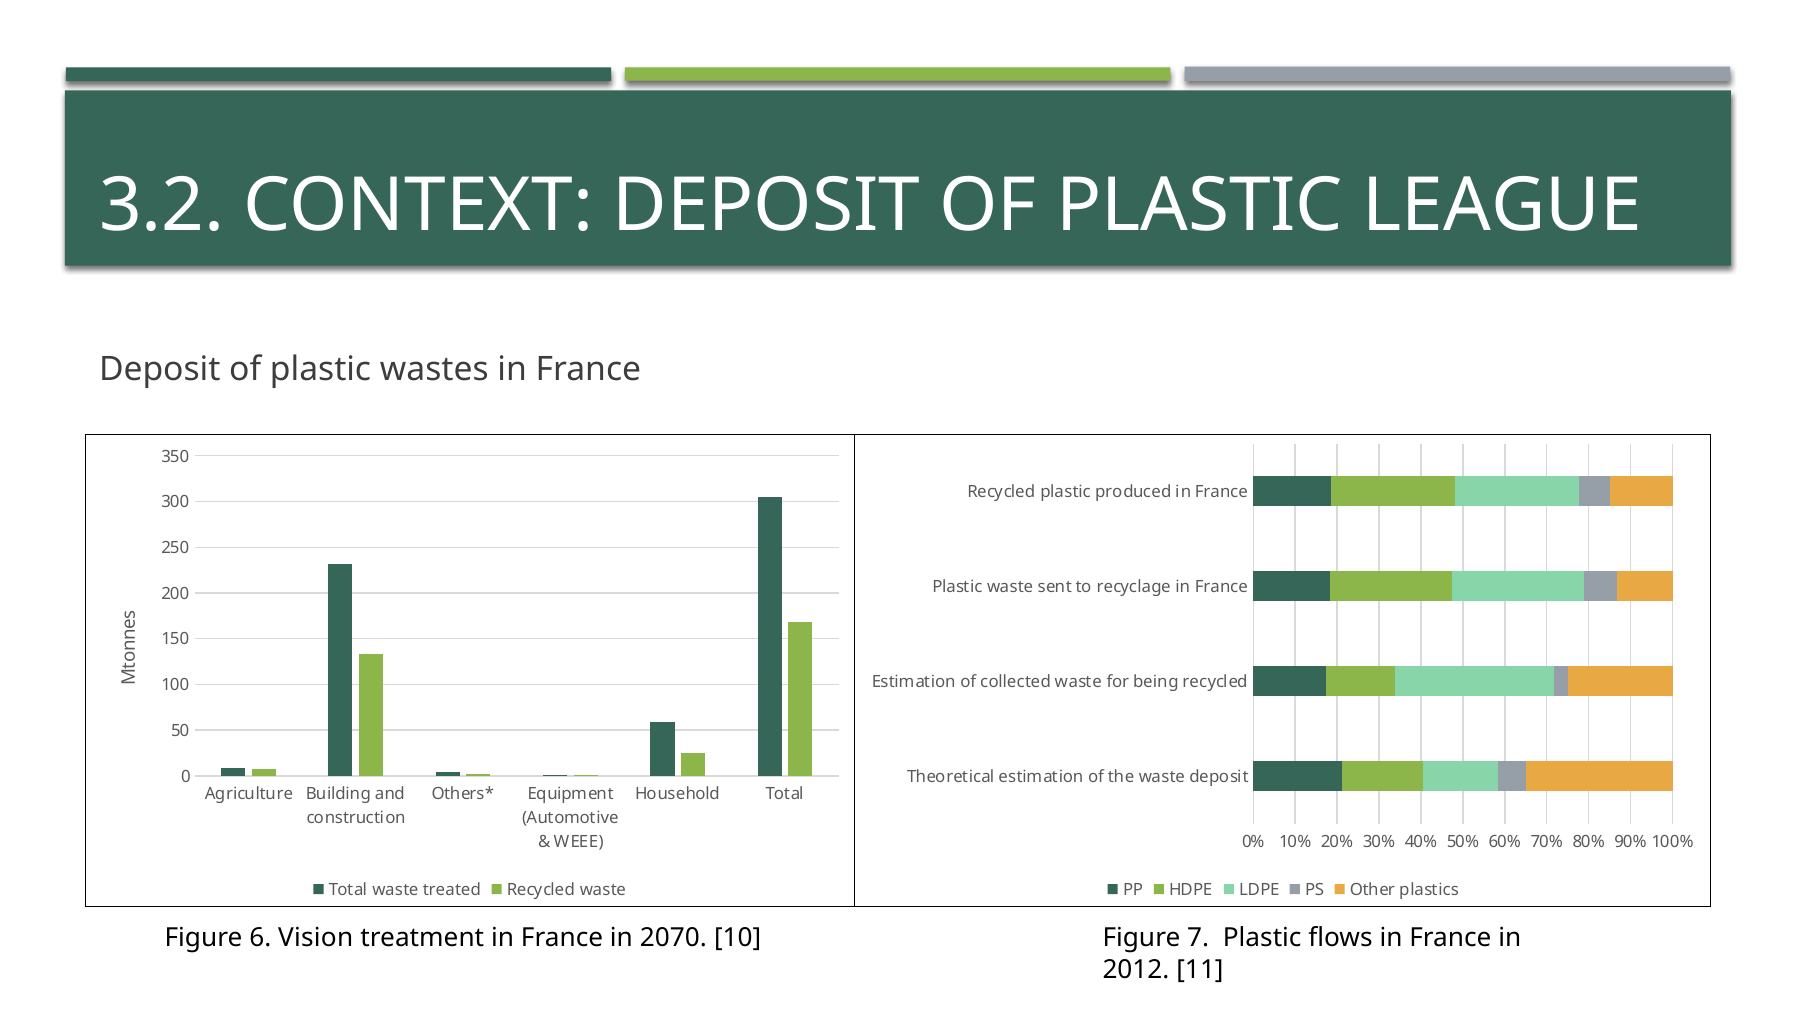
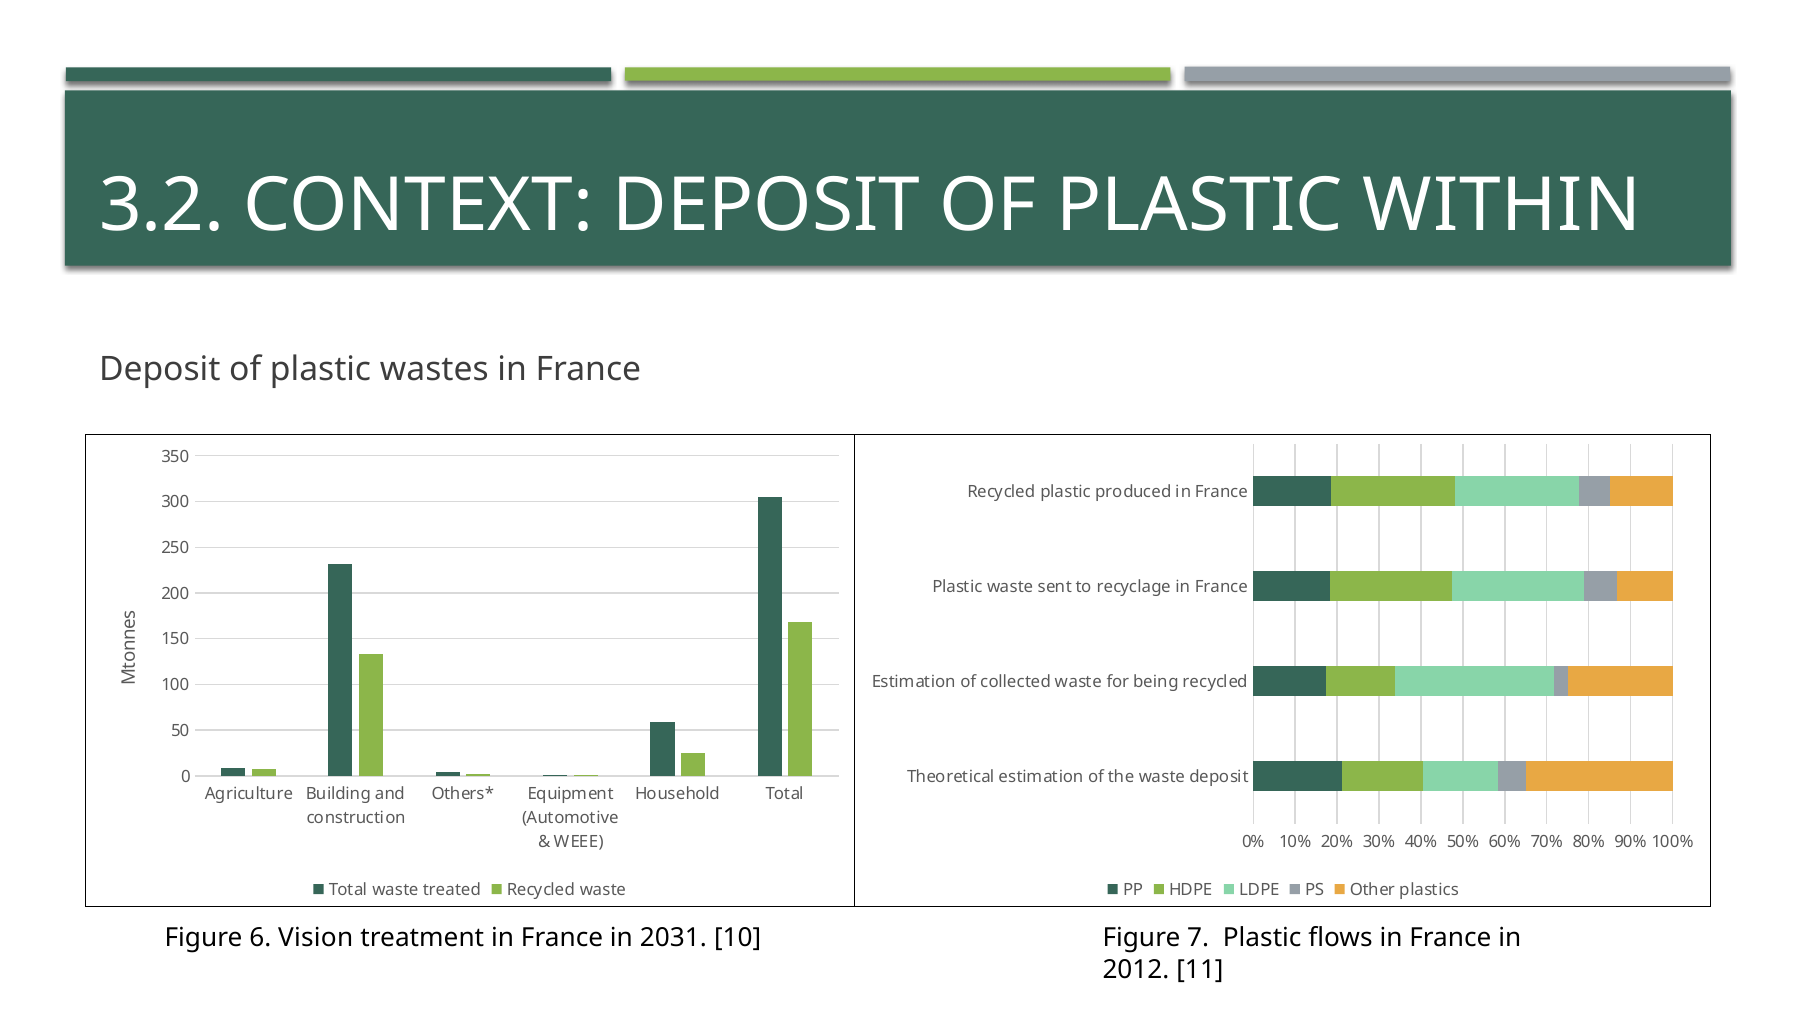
LEAGUE: LEAGUE -> WITHIN
2070: 2070 -> 2031
